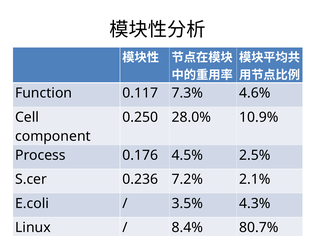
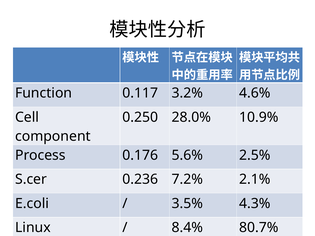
7.3%: 7.3% -> 3.2%
4.5%: 4.5% -> 5.6%
